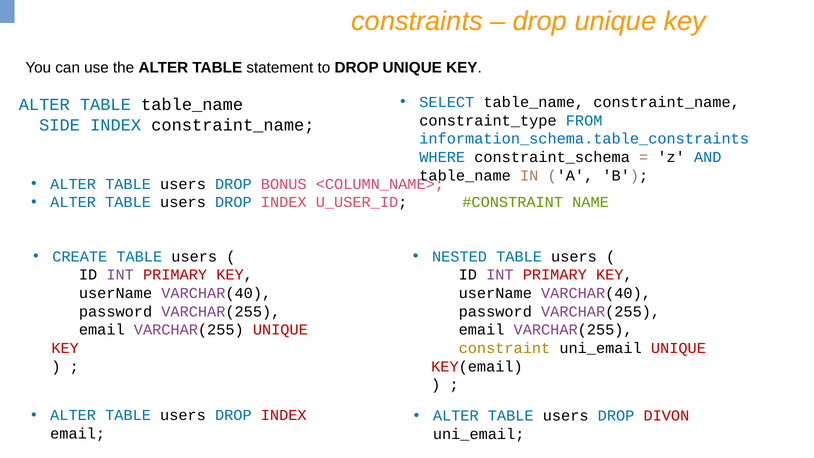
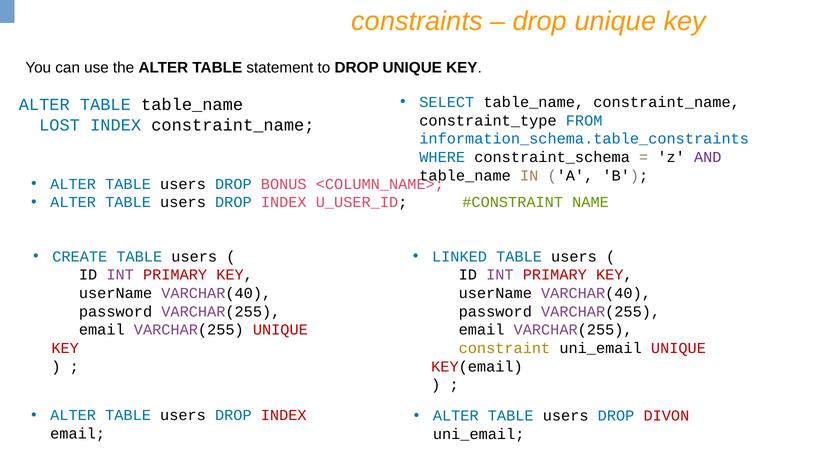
SIDE: SIDE -> LOST
AND colour: blue -> purple
NESTED: NESTED -> LINKED
